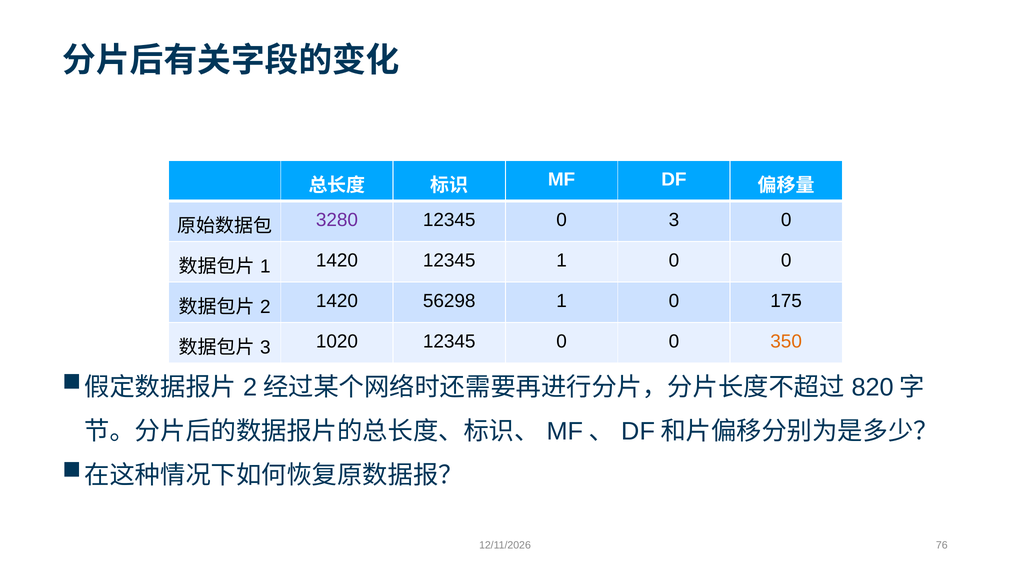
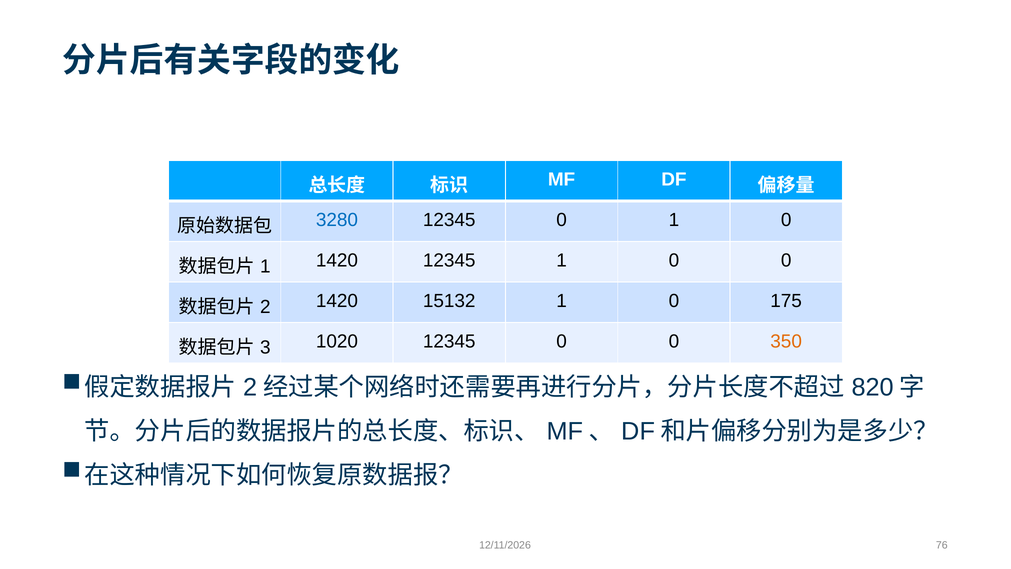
3280 colour: purple -> blue
0 3: 3 -> 1
56298: 56298 -> 15132
